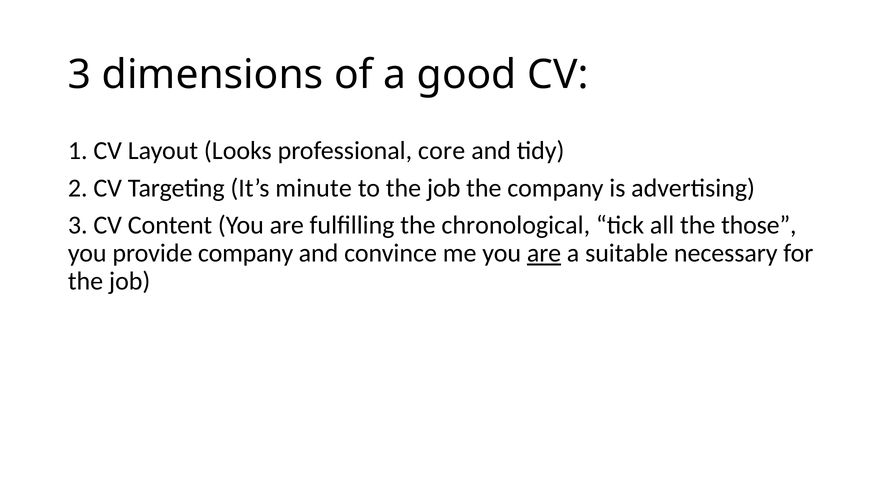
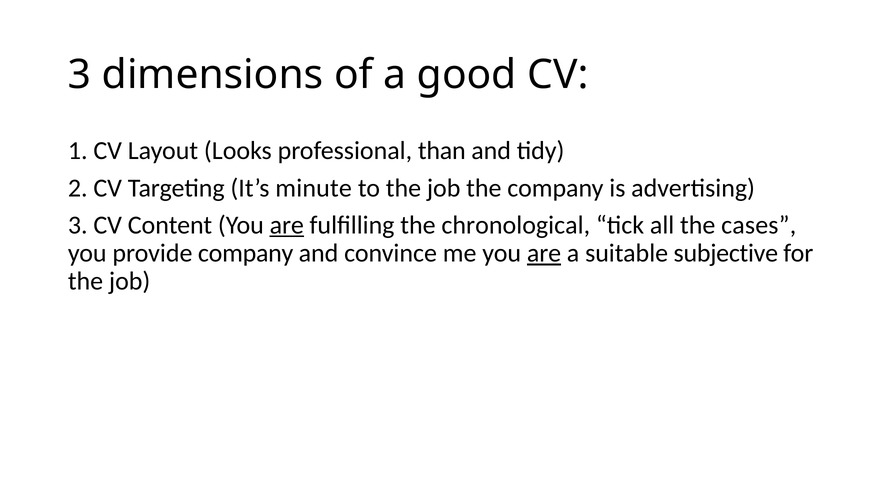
core: core -> than
are at (287, 225) underline: none -> present
those: those -> cases
necessary: necessary -> subjective
